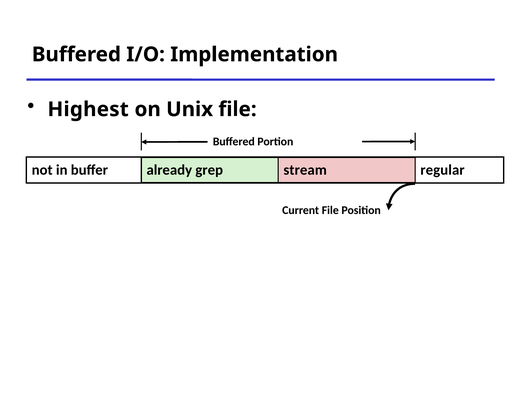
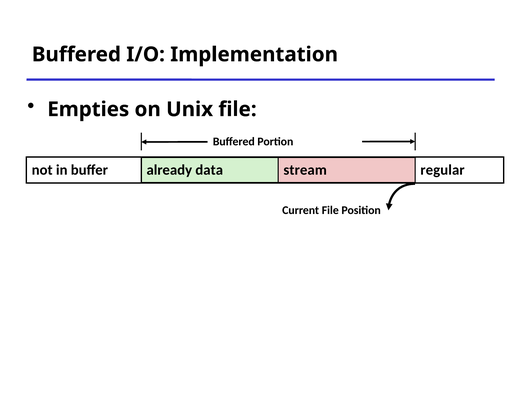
Highest: Highest -> Empties
grep: grep -> data
